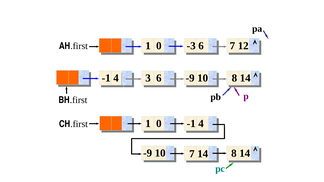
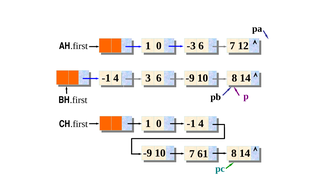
7 14: 14 -> 61
